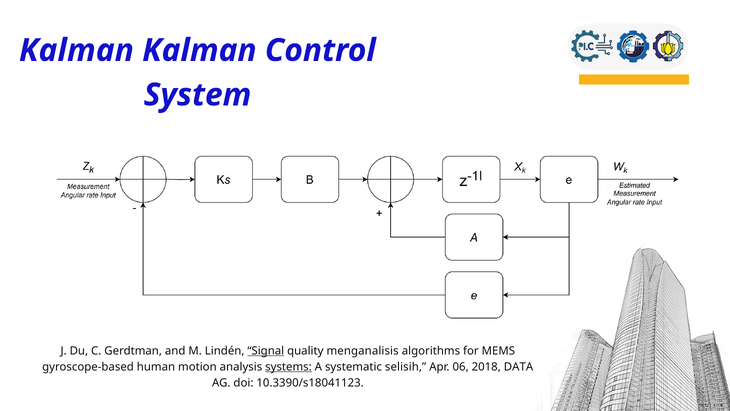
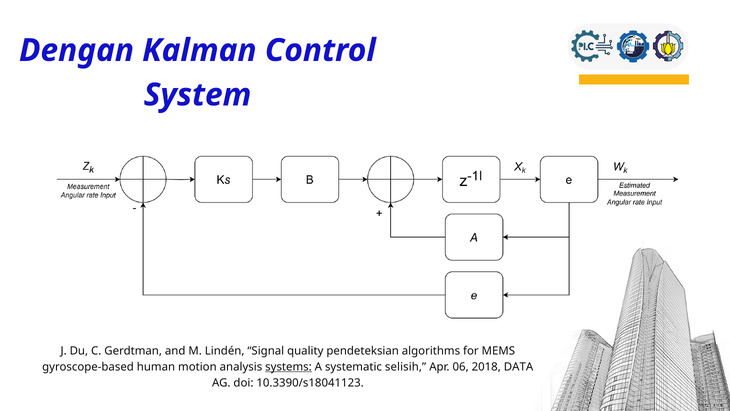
Kalman at (76, 50): Kalman -> Dengan
Signal underline: present -> none
menganalisis: menganalisis -> pendeteksian
